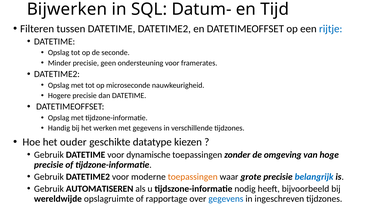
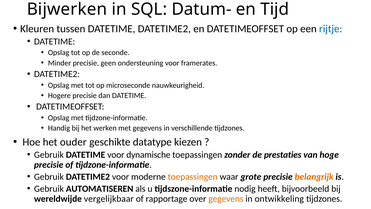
Filteren: Filteren -> Kleuren
omgeving: omgeving -> prestaties
belangrijk colour: blue -> orange
opslagruimte: opslagruimte -> vergelijkbaar
gegevens at (226, 198) colour: blue -> orange
ingeschreven: ingeschreven -> ontwikkeling
